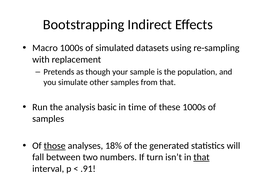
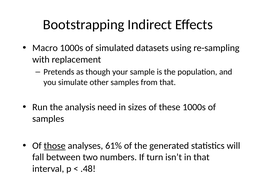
basic: basic -> need
time: time -> sizes
18%: 18% -> 61%
that at (202, 157) underline: present -> none
.91: .91 -> .48
